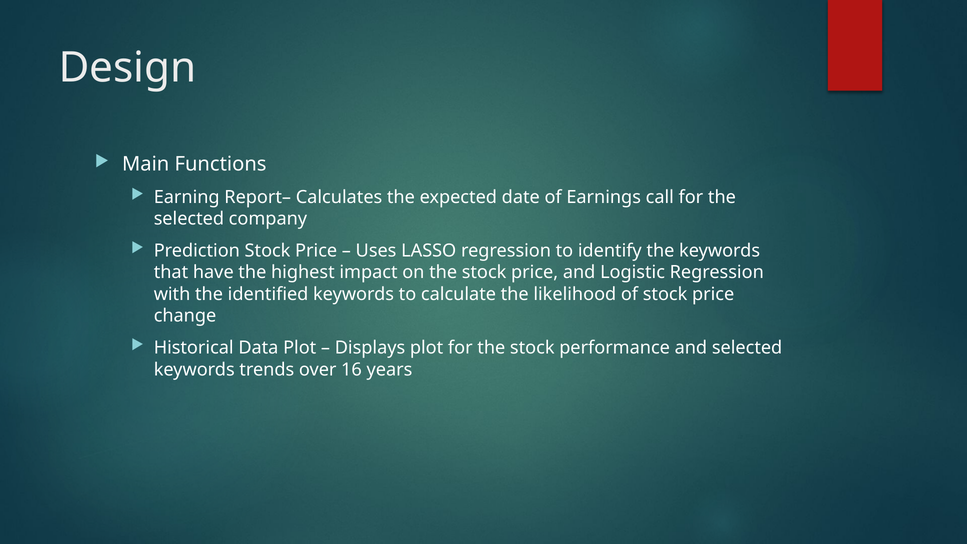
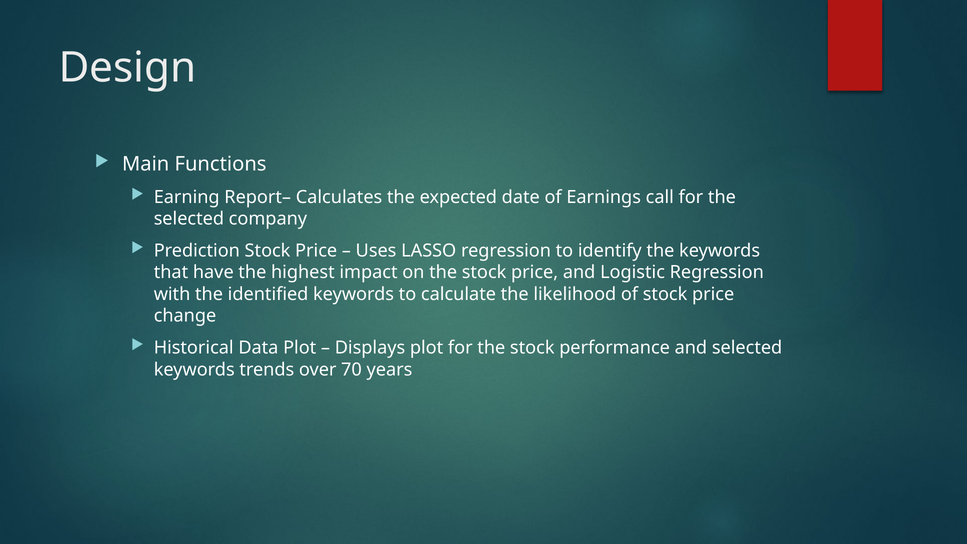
16: 16 -> 70
